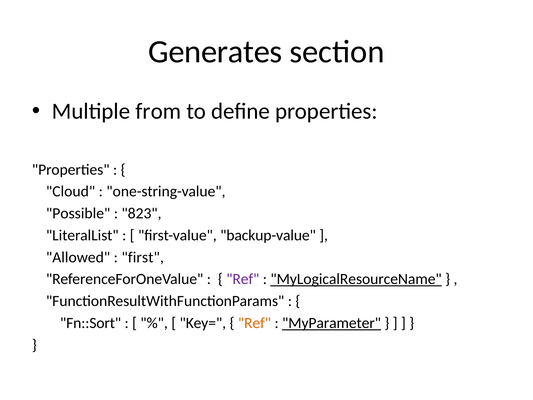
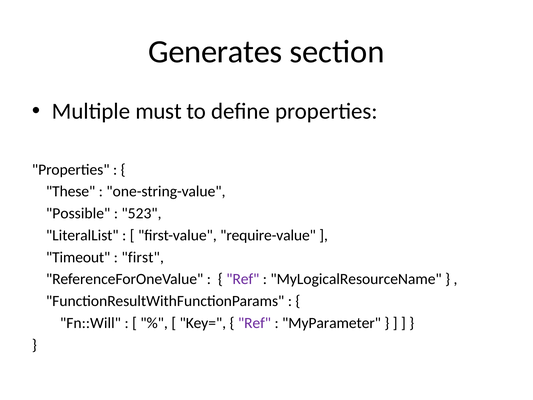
from: from -> must
Cloud: Cloud -> These
823: 823 -> 523
backup-value: backup-value -> require-value
Allowed: Allowed -> Timeout
MyLogicalResourceName underline: present -> none
Fn::Sort: Fn::Sort -> Fn::Will
Ref at (255, 323) colour: orange -> purple
MyParameter underline: present -> none
